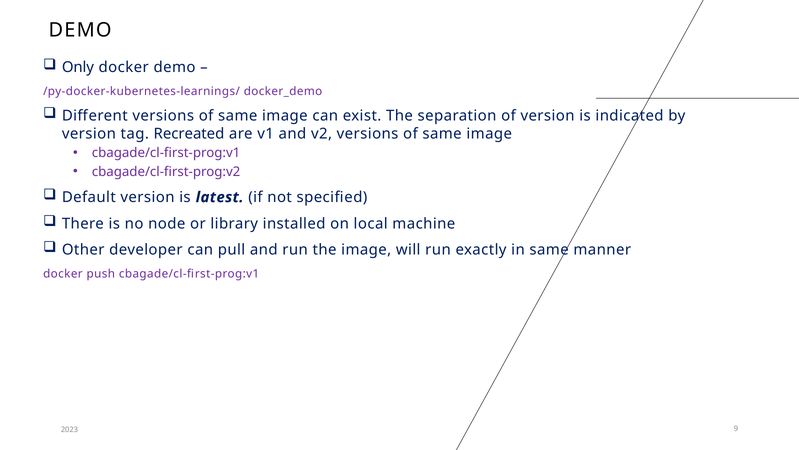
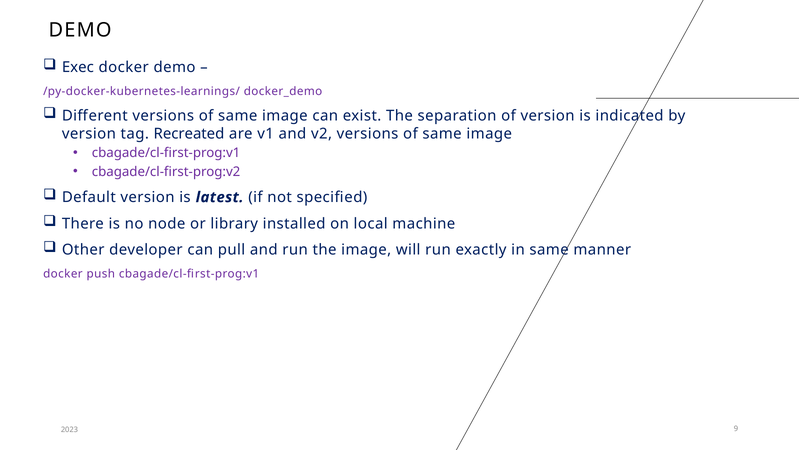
Only: Only -> Exec
